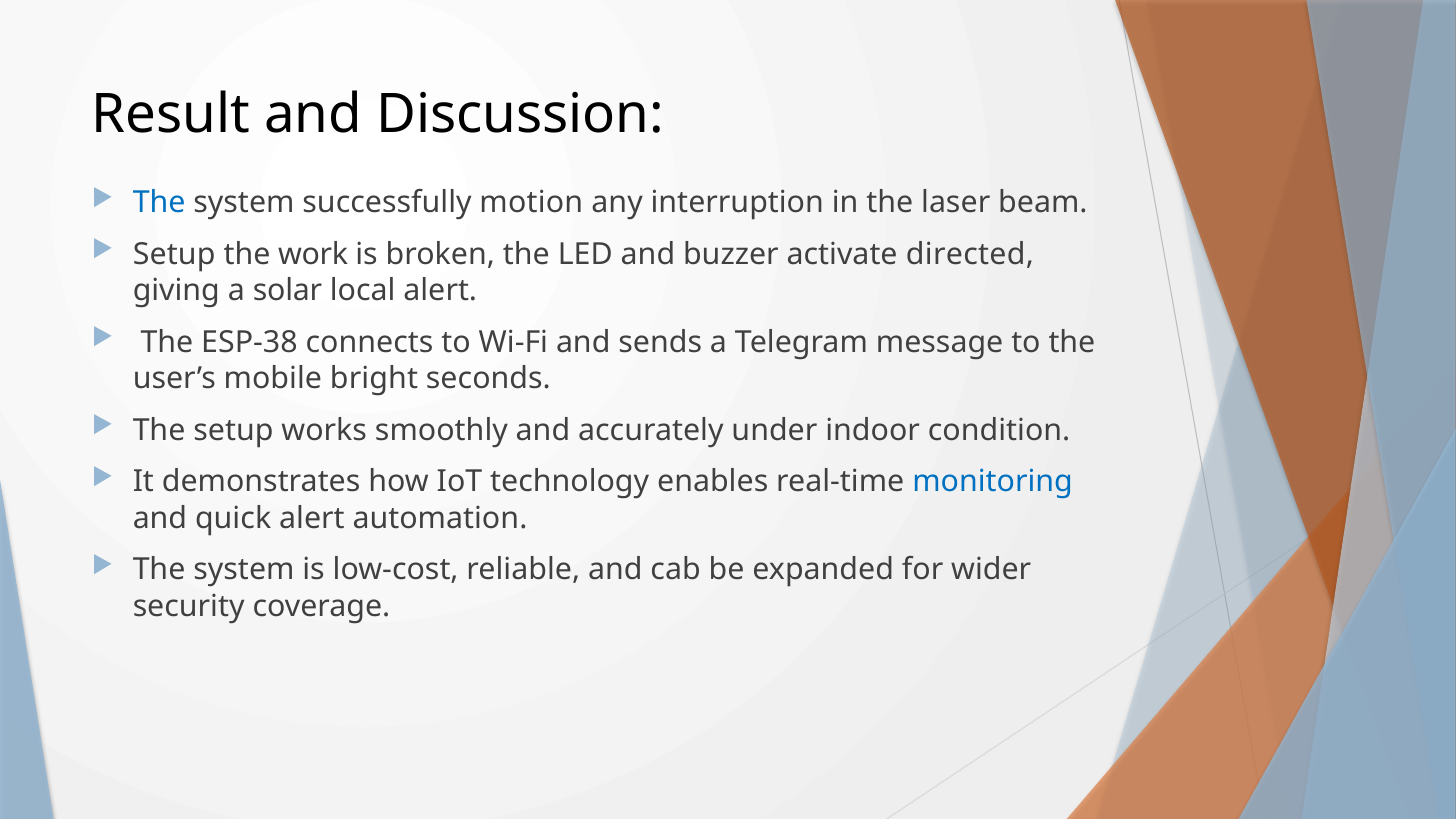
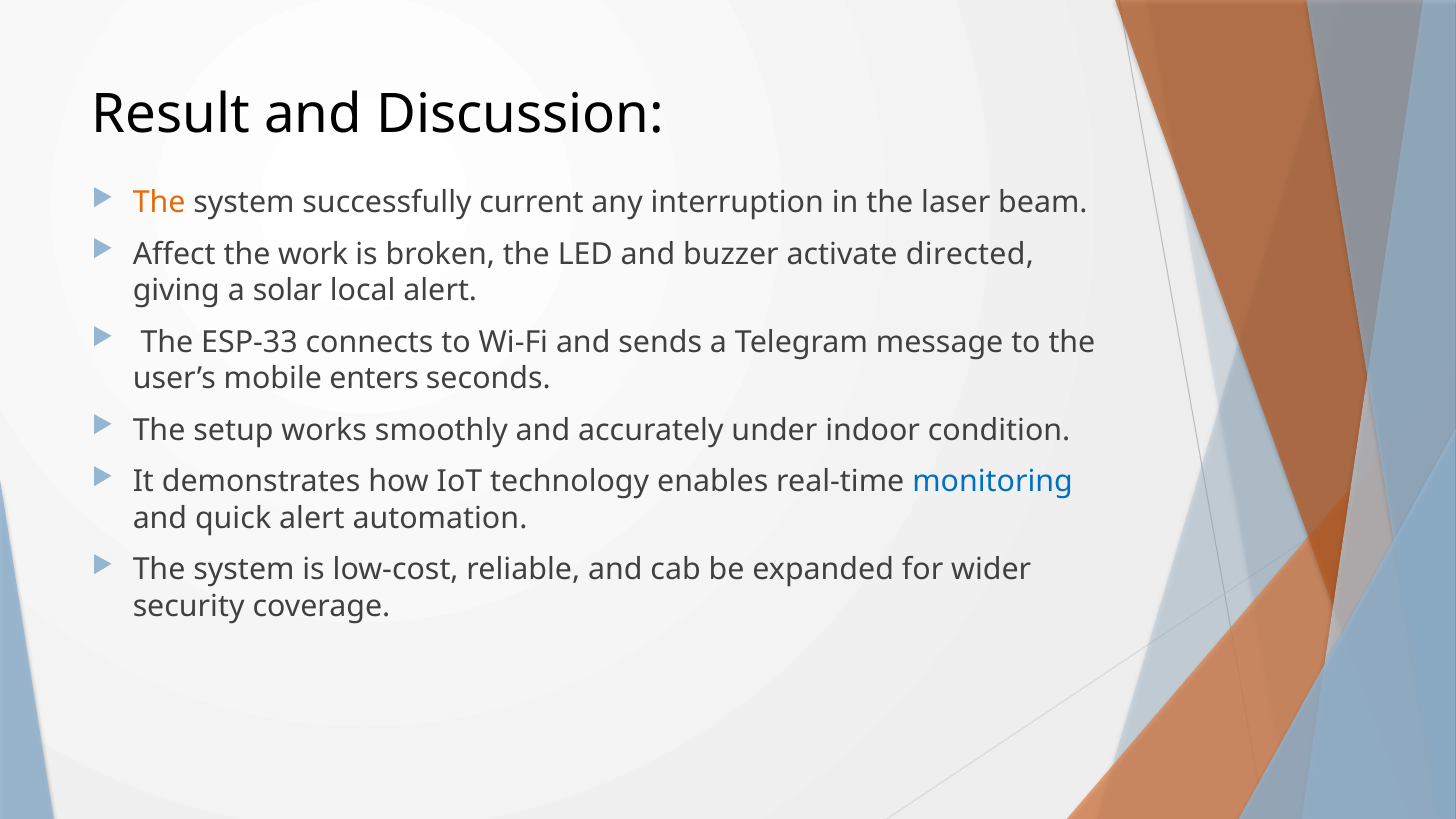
The at (159, 203) colour: blue -> orange
motion: motion -> current
Setup at (174, 254): Setup -> Affect
ESP-38: ESP-38 -> ESP-33
bright: bright -> enters
